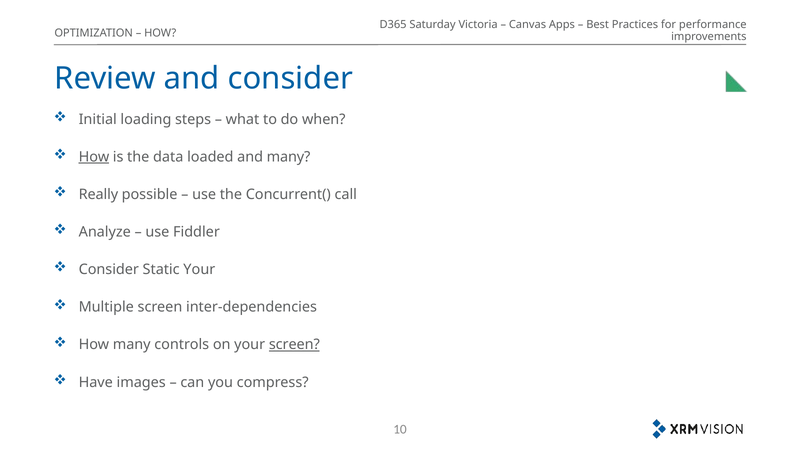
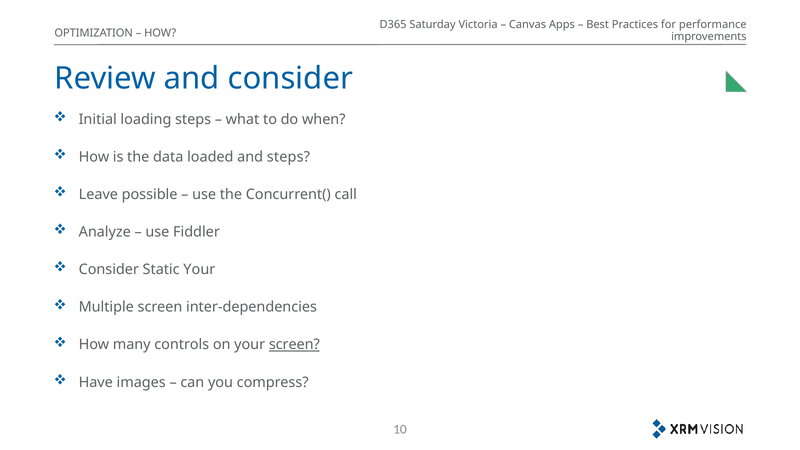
How at (94, 157) underline: present -> none
and many: many -> steps
Really: Really -> Leave
